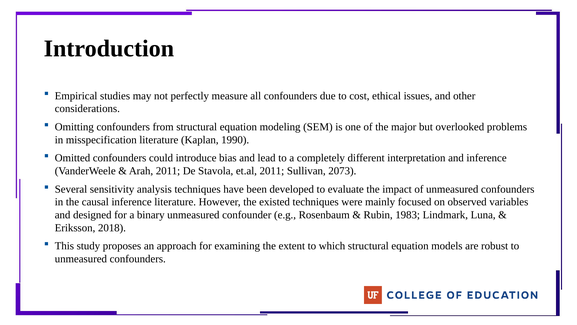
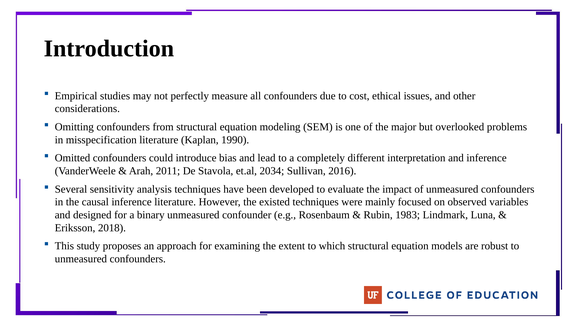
et.al 2011: 2011 -> 2034
2073: 2073 -> 2016
